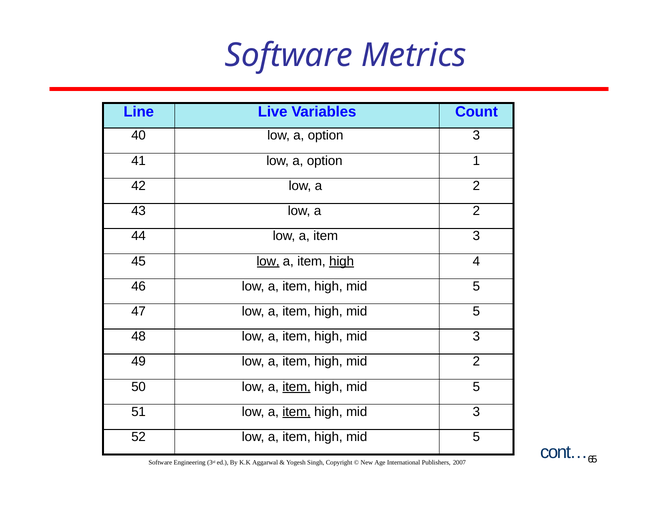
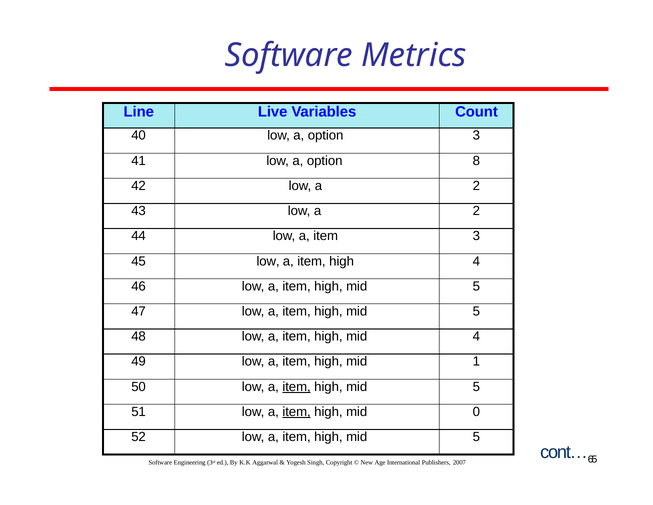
1: 1 -> 8
low at (268, 261) underline: present -> none
high at (342, 261) underline: present -> none
3 at (476, 336): 3 -> 4
mid 2: 2 -> 1
3 at (476, 411): 3 -> 0
